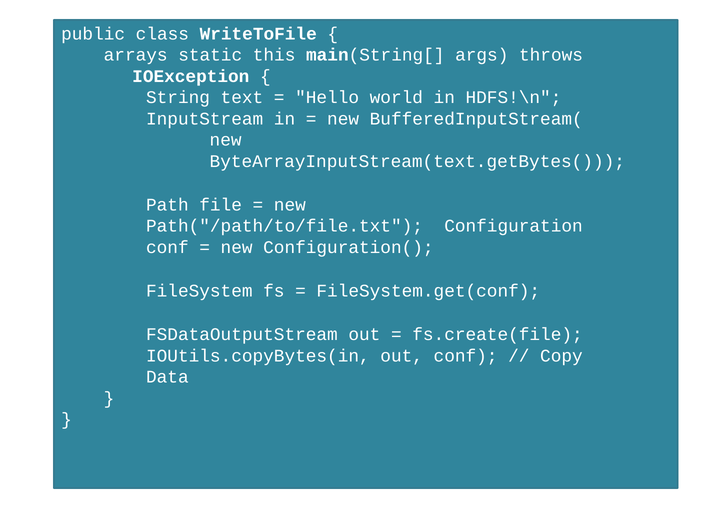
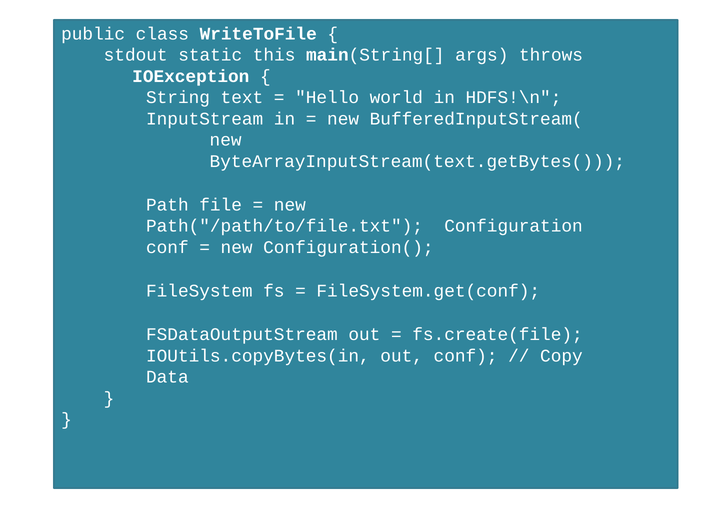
arrays: arrays -> stdout
